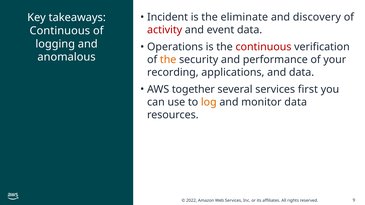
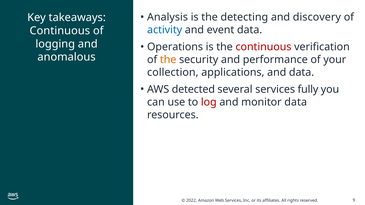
Incident: Incident -> Analysis
eliminate: eliminate -> detecting
activity colour: red -> blue
recording: recording -> collection
together: together -> detected
first: first -> fully
log colour: orange -> red
